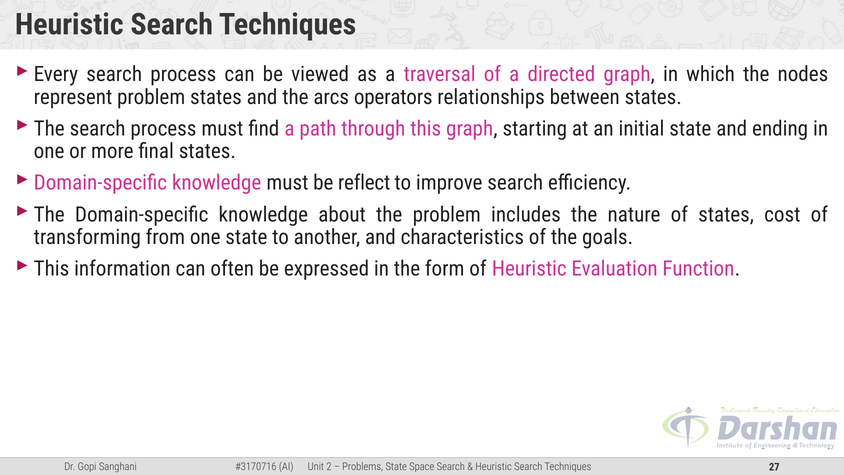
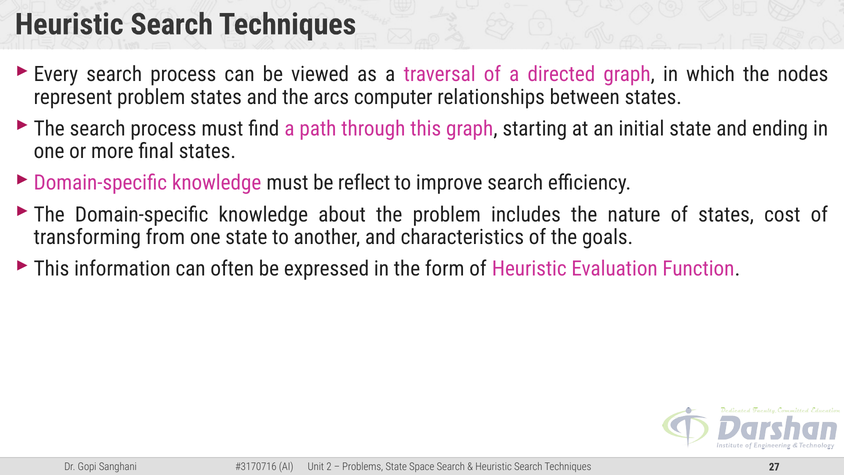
operators: operators -> computer
